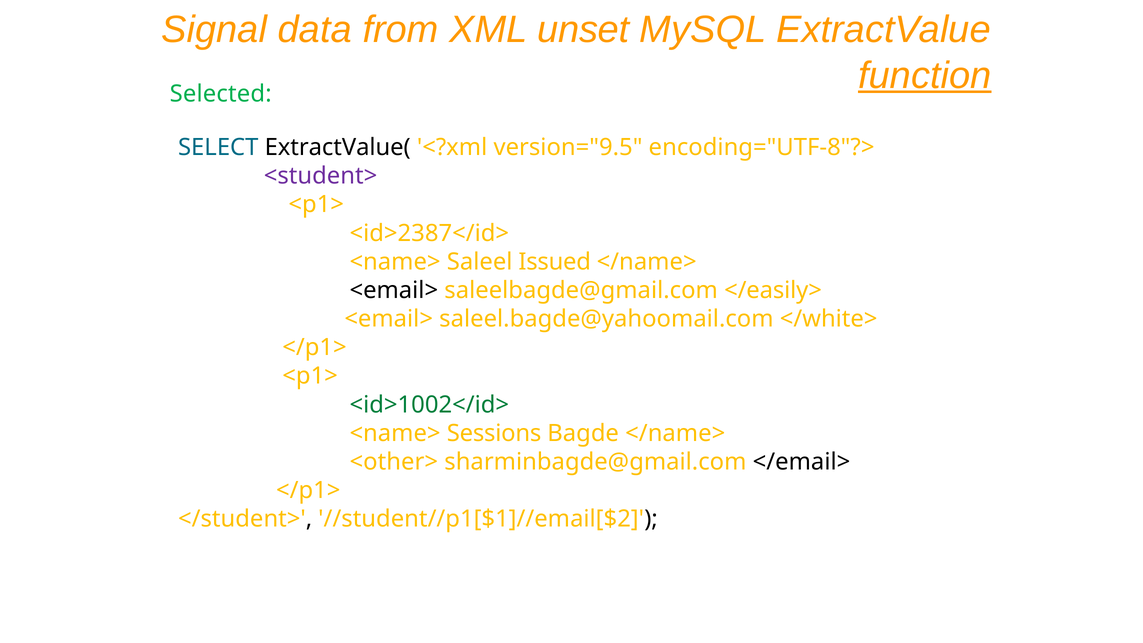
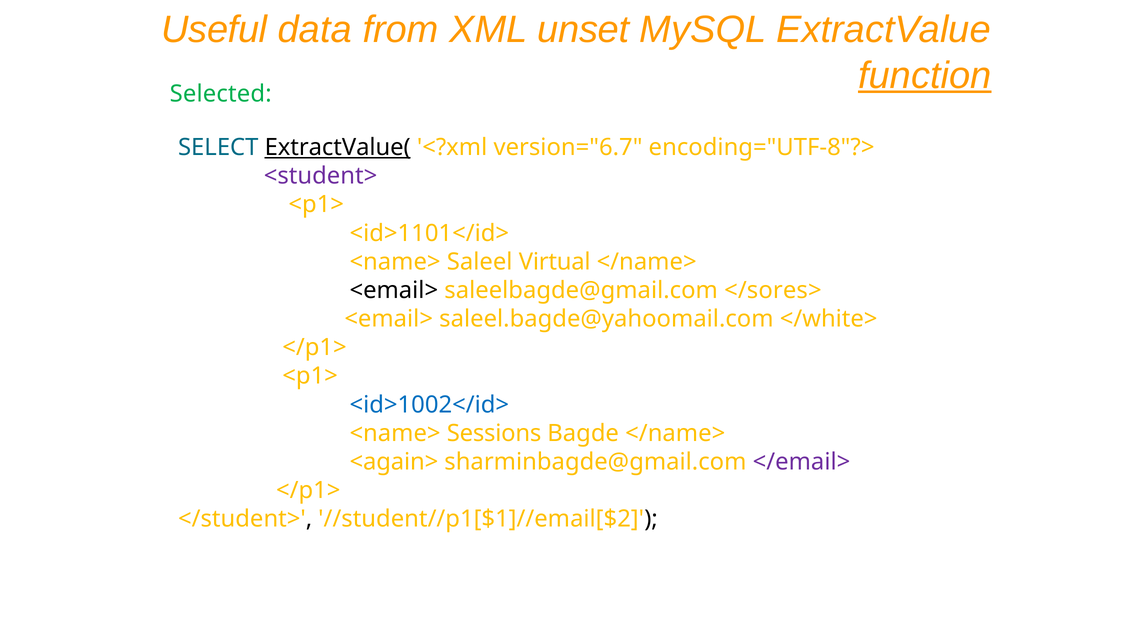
Signal: Signal -> Useful
ExtractValue( underline: none -> present
version="9.5: version="9.5 -> version="6.7
<id>2387</id>: <id>2387</id> -> <id>1101</id>
Issued: Issued -> Virtual
</easily>: </easily> -> </sores>
<id>1002</id> colour: green -> blue
<other>: <other> -> <again>
</email> colour: black -> purple
